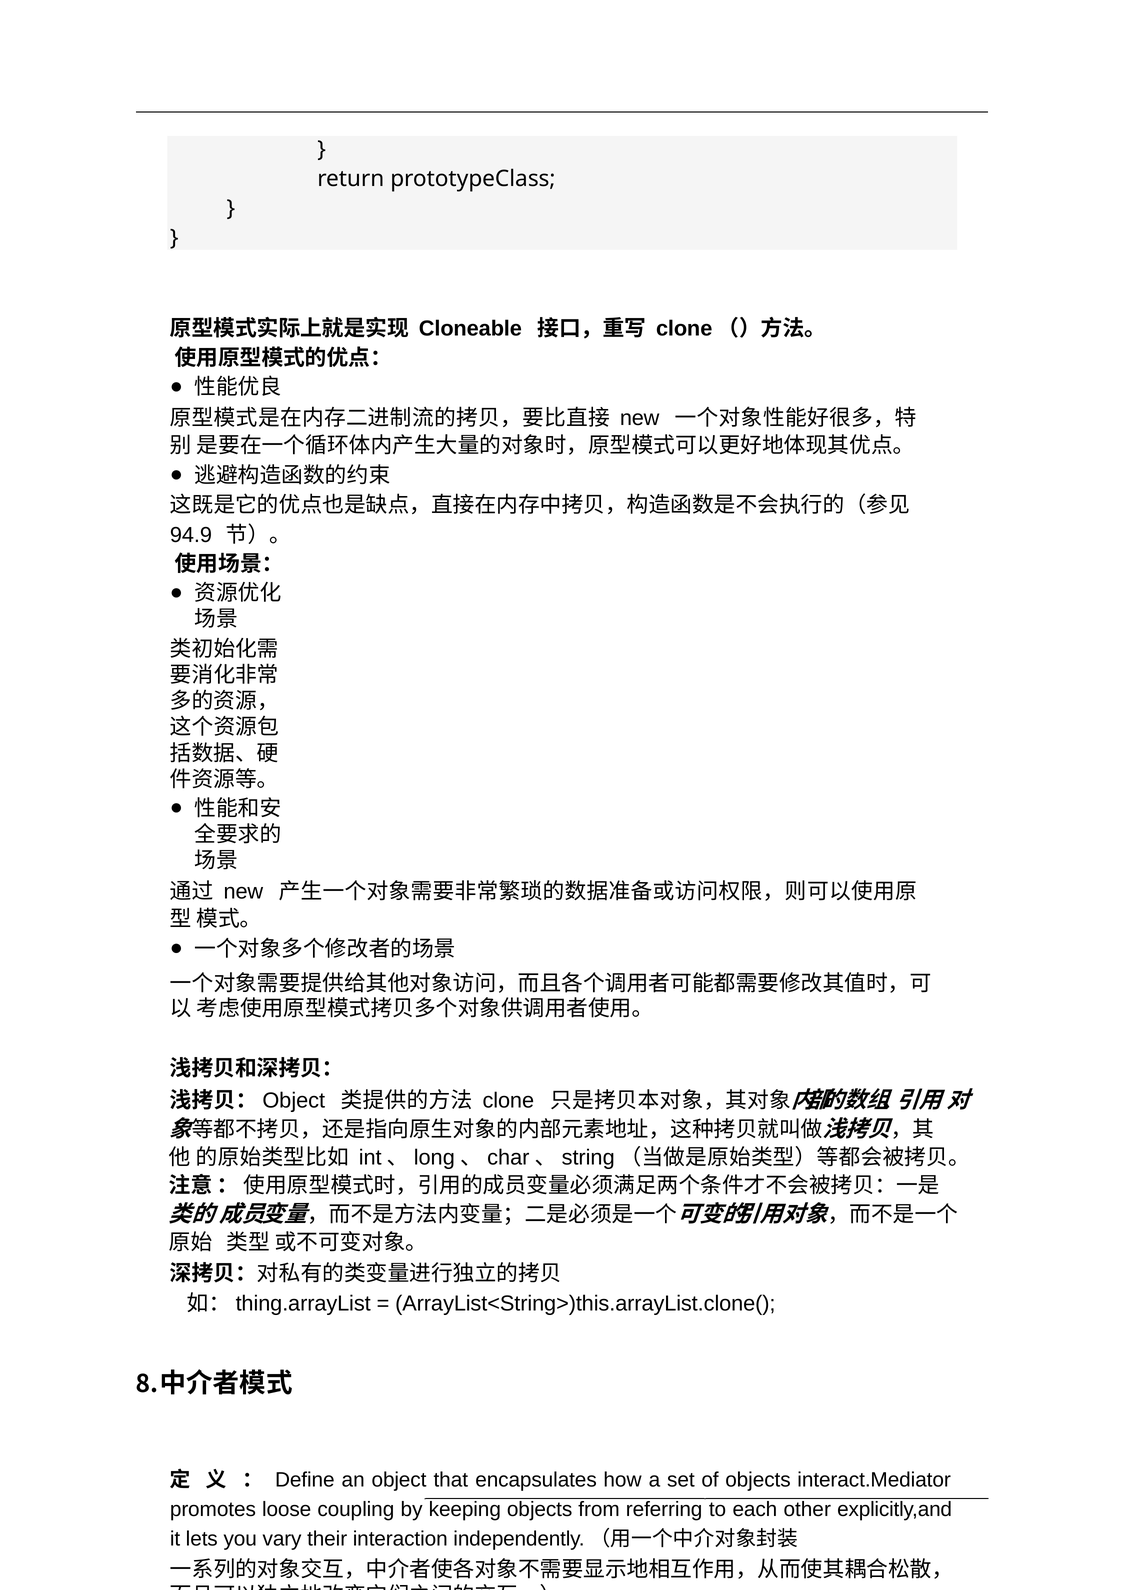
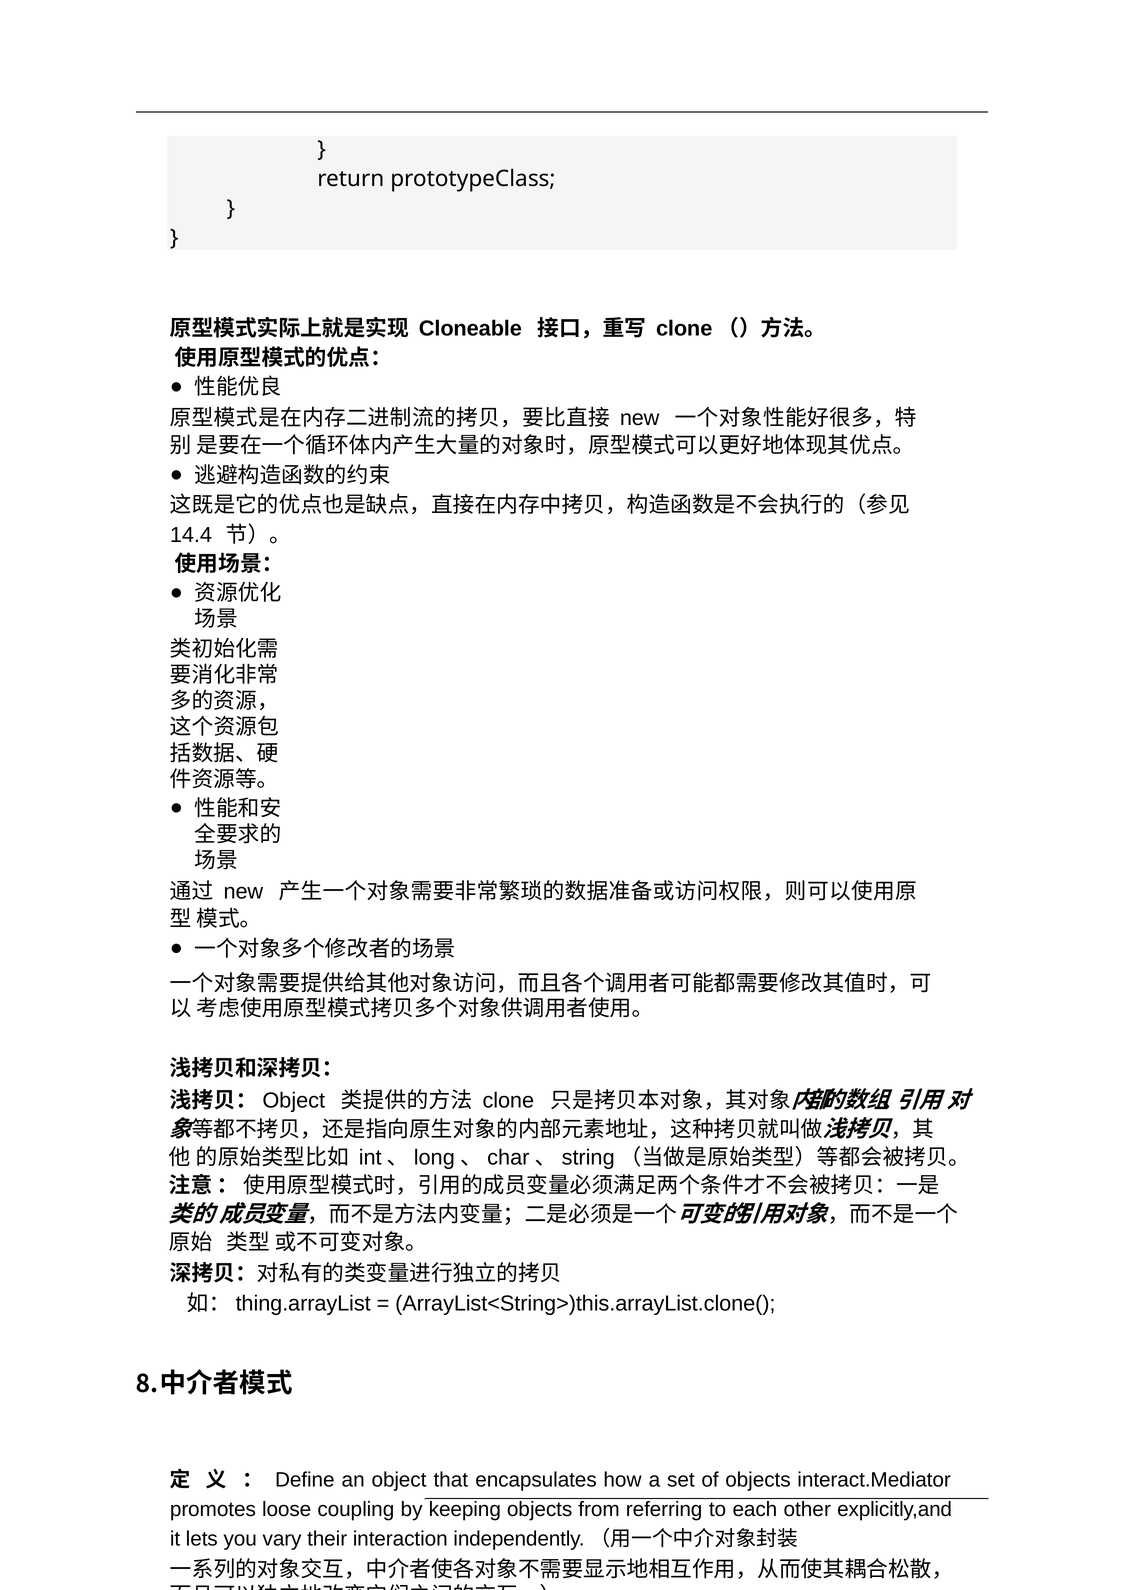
94.9: 94.9 -> 14.4
